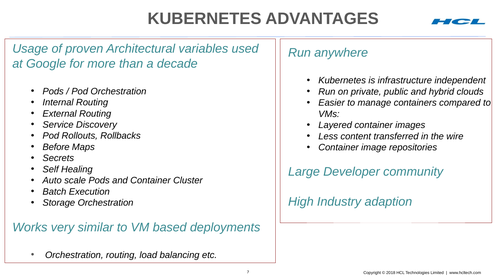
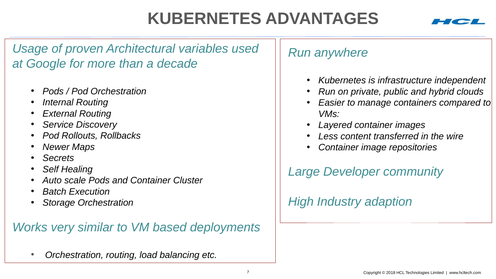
Before: Before -> Newer
